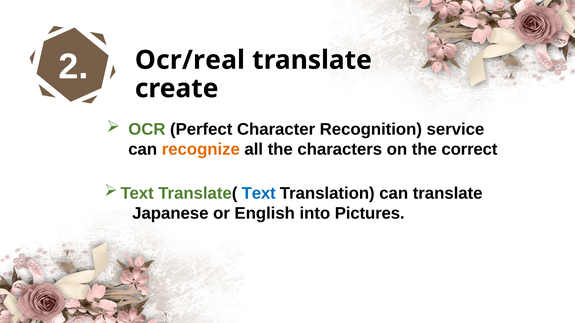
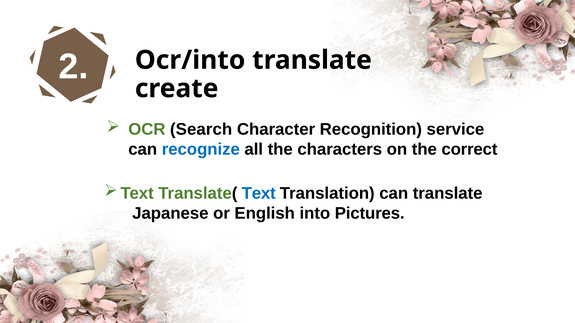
Ocr/real: Ocr/real -> Ocr/into
Perfect: Perfect -> Search
recognize colour: orange -> blue
